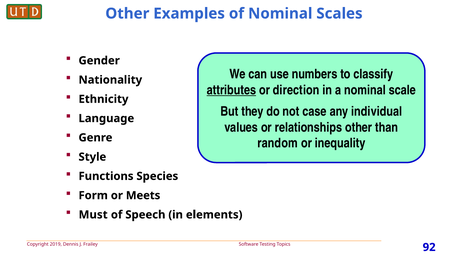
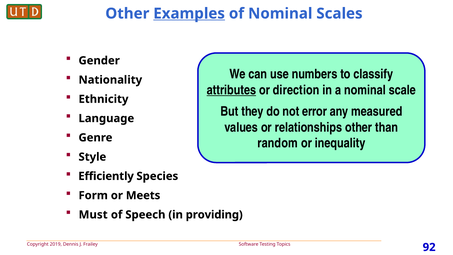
Examples underline: none -> present
case: case -> error
individual: individual -> measured
Functions: Functions -> Efficiently
elements: elements -> providing
